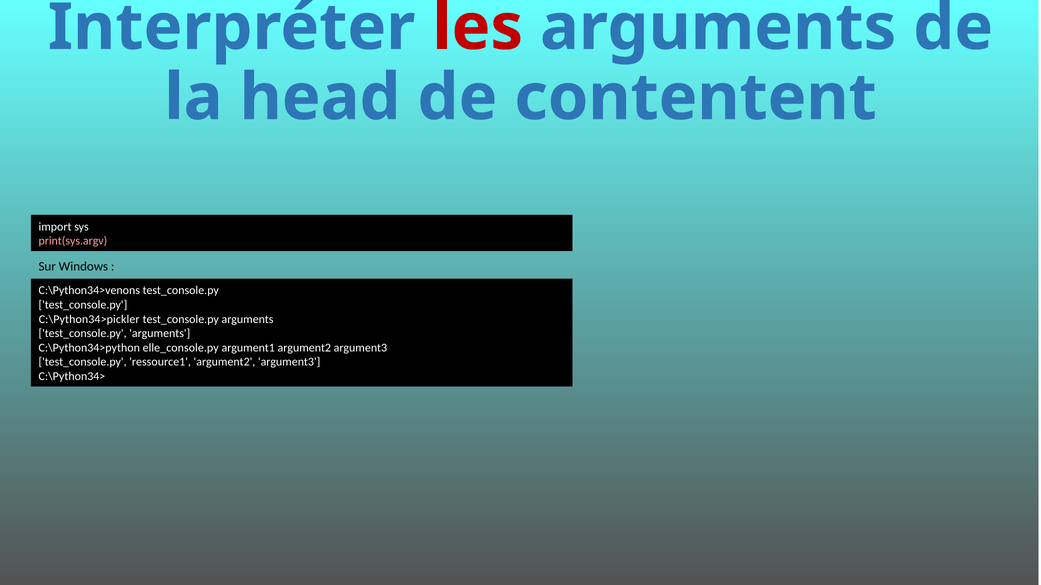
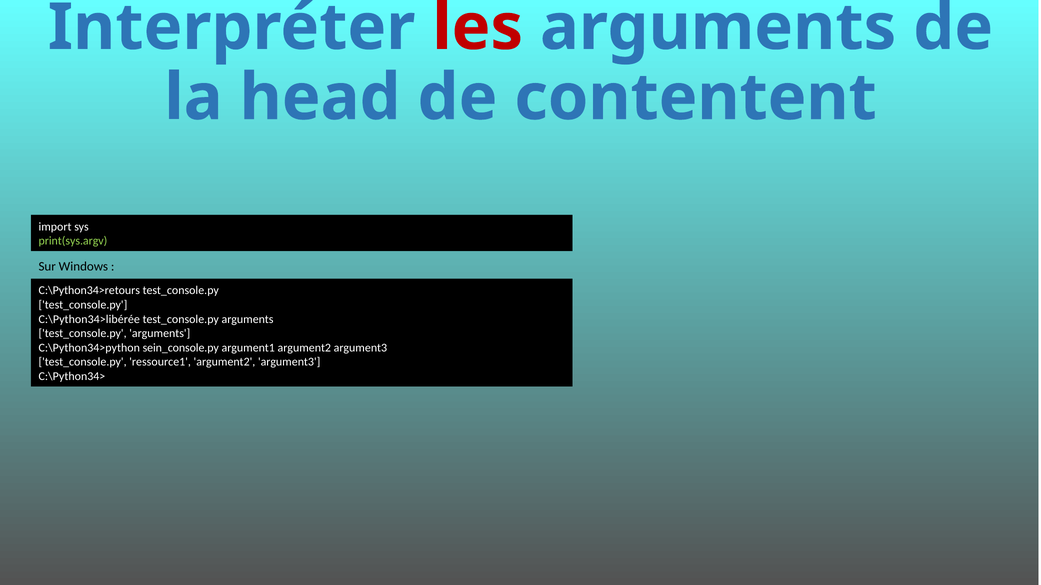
print(sys.argv colour: pink -> light green
C:\Python34>venons: C:\Python34>venons -> C:\Python34>retours
C:\Python34>pickler: C:\Python34>pickler -> C:\Python34>libérée
elle_console.py: elle_console.py -> sein_console.py
